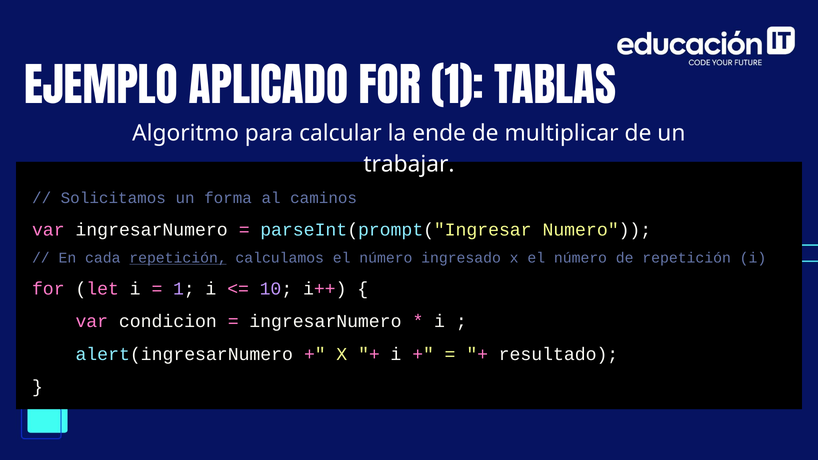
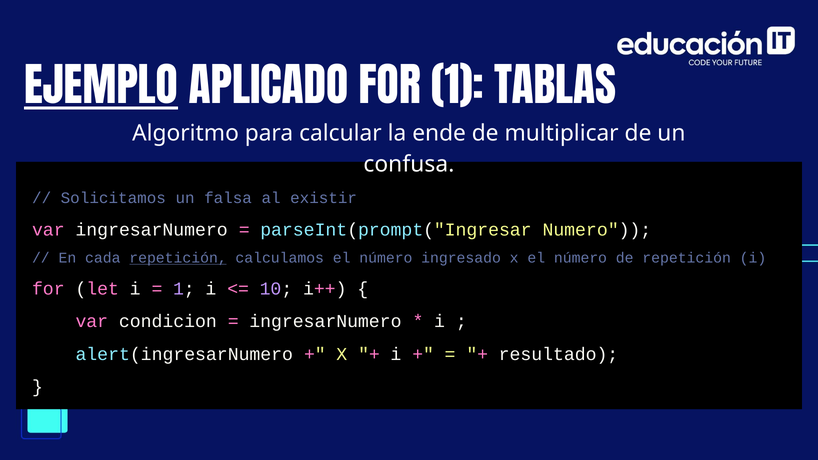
EJEMPLO underline: none -> present
trabajar: trabajar -> confusa
forma: forma -> falsa
caminos: caminos -> existir
